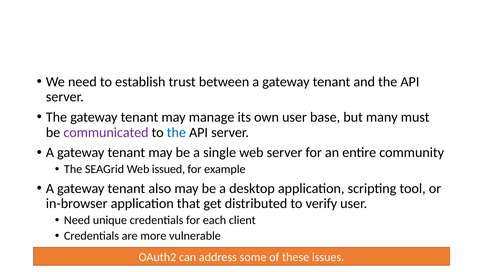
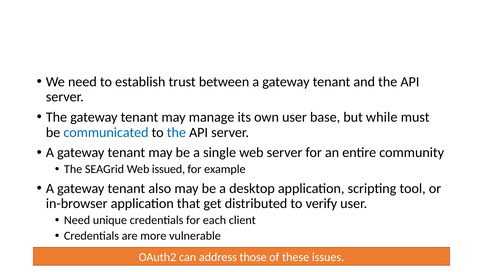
many: many -> while
communicated colour: purple -> blue
some: some -> those
